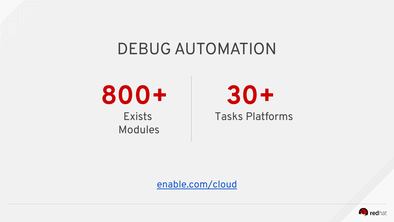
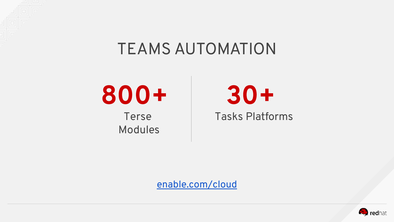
DEBUG: DEBUG -> TEAMS
Exists: Exists -> Terse
